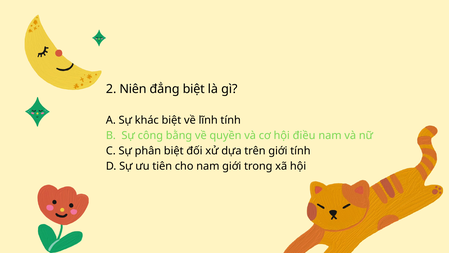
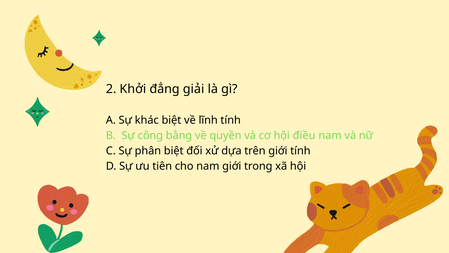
Niên: Niên -> Khởi
đẳng biệt: biệt -> giải
